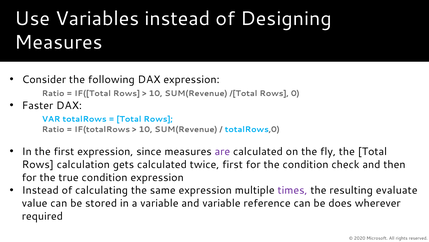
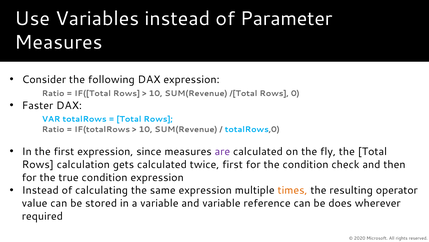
Designing: Designing -> Parameter
times colour: purple -> orange
evaluate: evaluate -> operator
